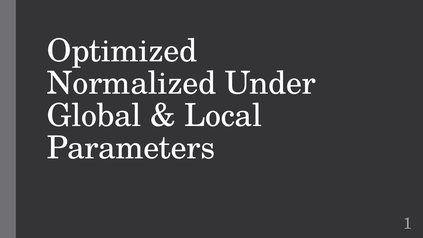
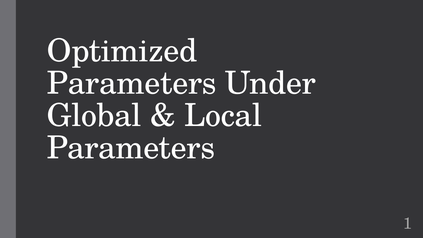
Normalized at (132, 83): Normalized -> Parameters
